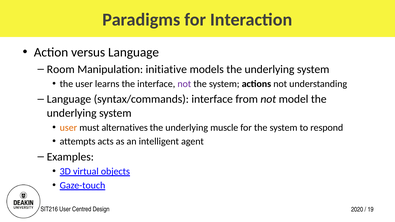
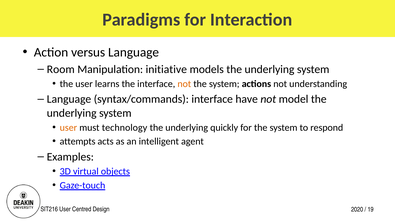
not at (184, 84) colour: purple -> orange
from: from -> have
alternatives: alternatives -> technology
muscle: muscle -> quickly
